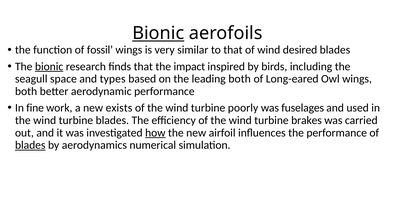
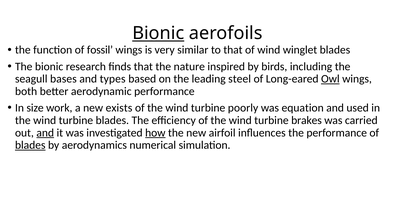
desired: desired -> winglet
bionic at (49, 67) underline: present -> none
impact: impact -> nature
space: space -> bases
leading both: both -> steel
Owl underline: none -> present
fine: fine -> size
fuselages: fuselages -> equation
and at (45, 133) underline: none -> present
